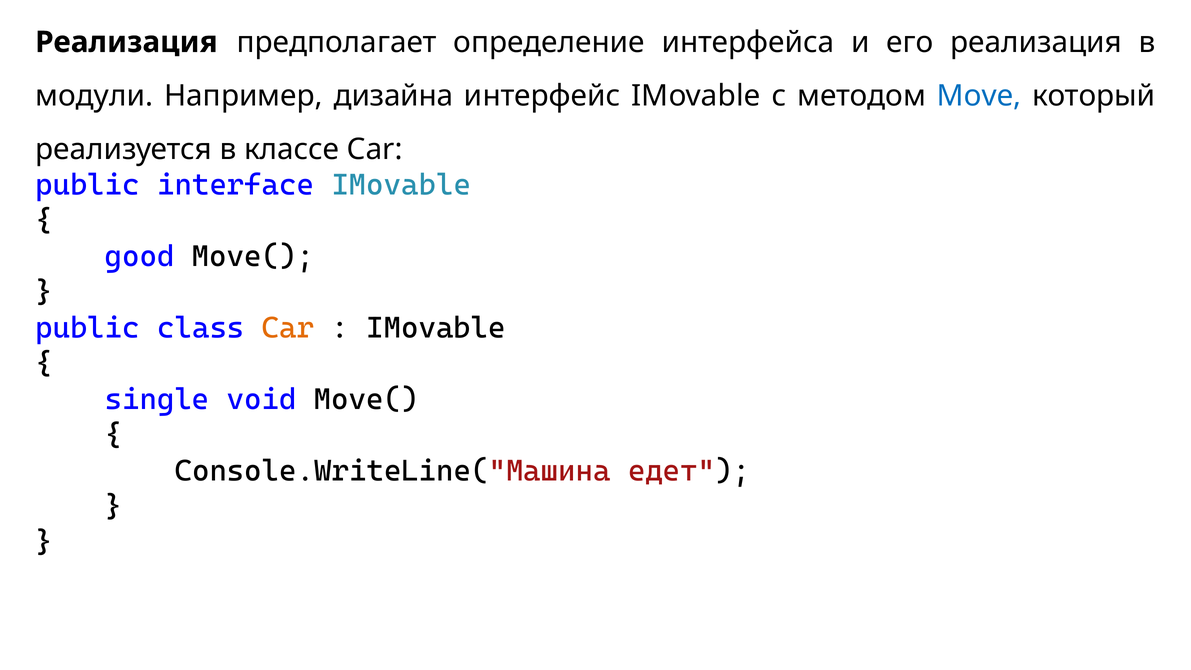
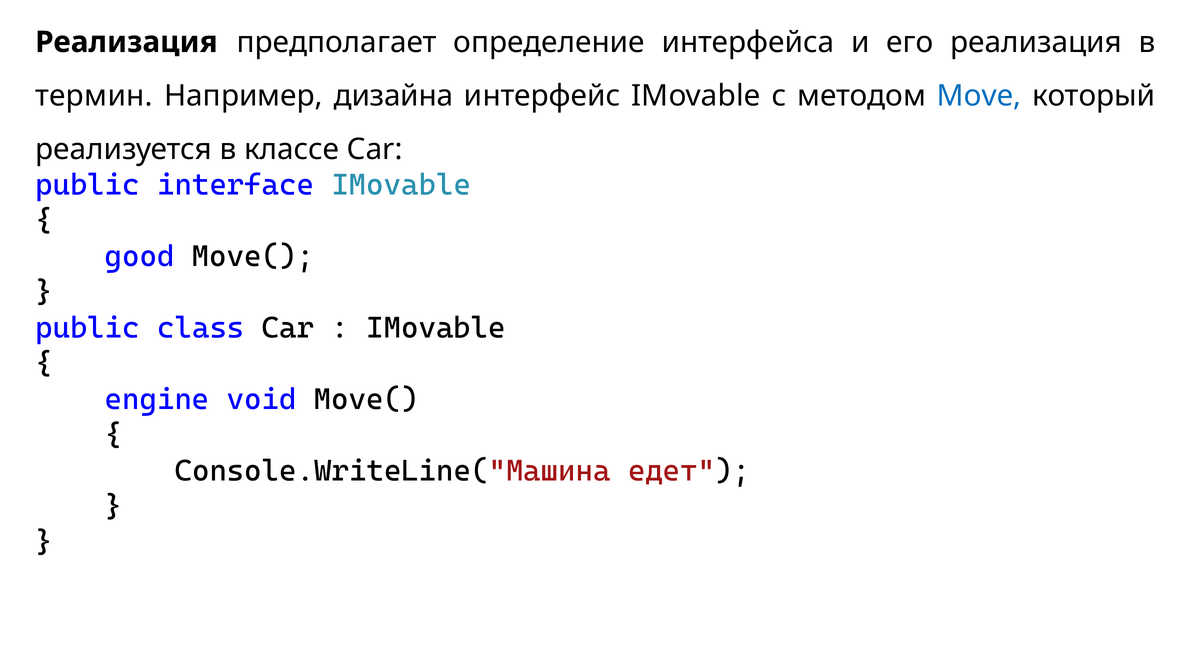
модули: модули -> термин
Car at (288, 328) colour: orange -> black
single: single -> engine
